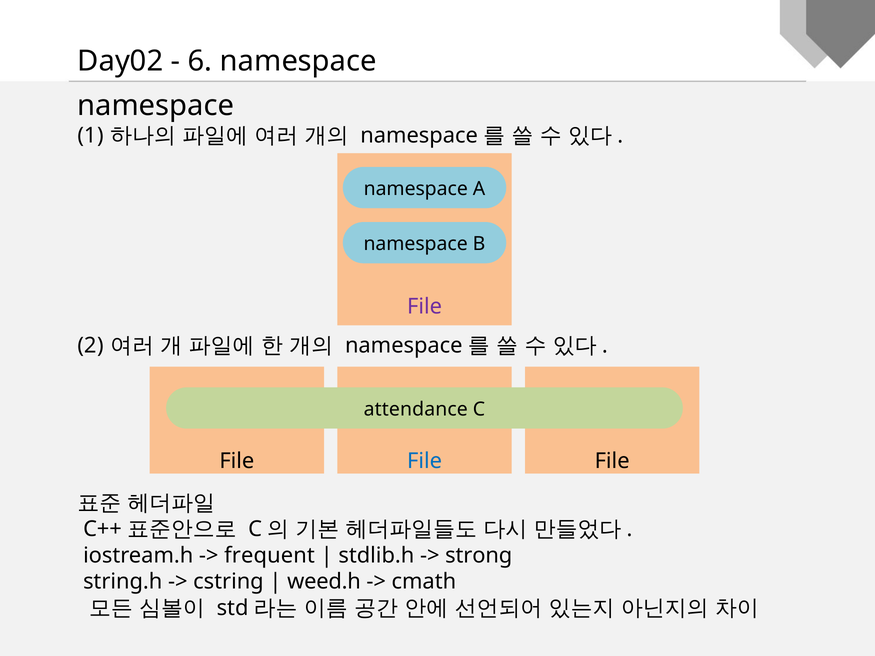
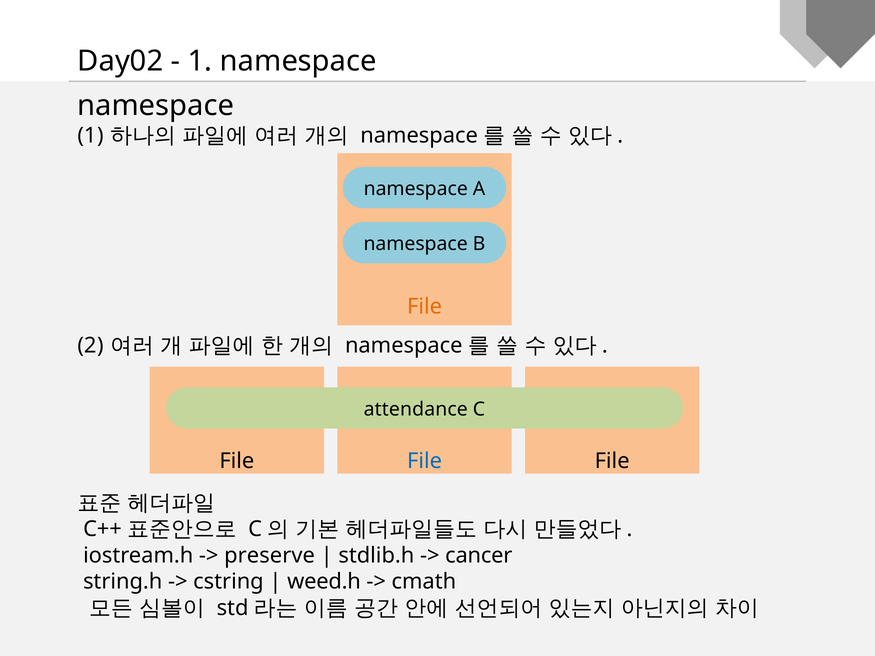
6 at (200, 61): 6 -> 1
File at (425, 306) colour: purple -> orange
frequent: frequent -> preserve
strong: strong -> cancer
